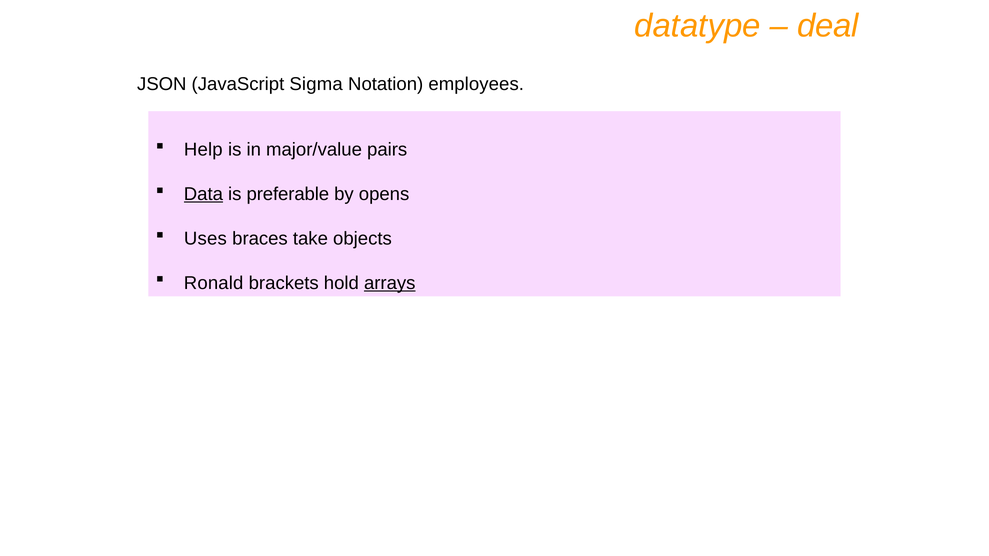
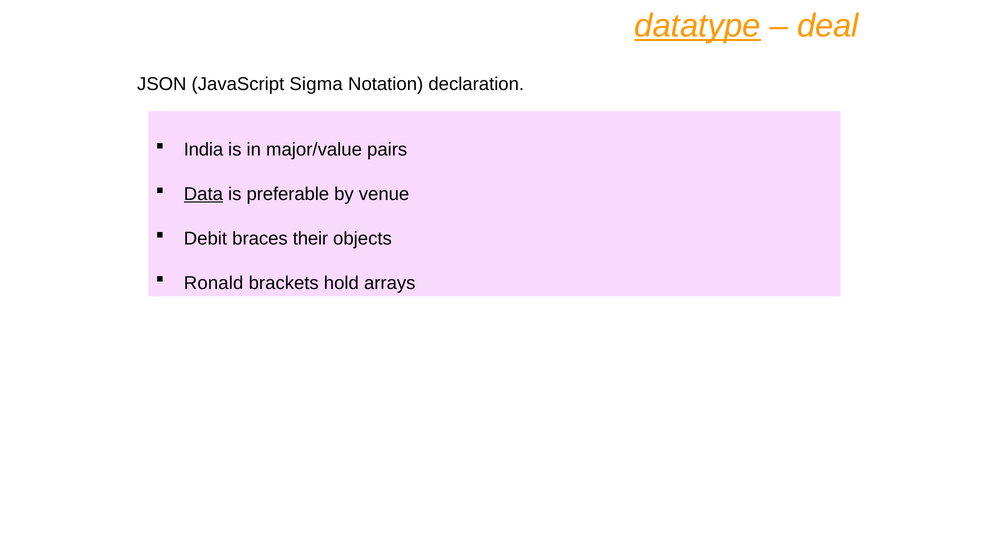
datatype underline: none -> present
employees: employees -> declaration
Help: Help -> India
opens: opens -> venue
Uses: Uses -> Debit
take: take -> their
arrays underline: present -> none
